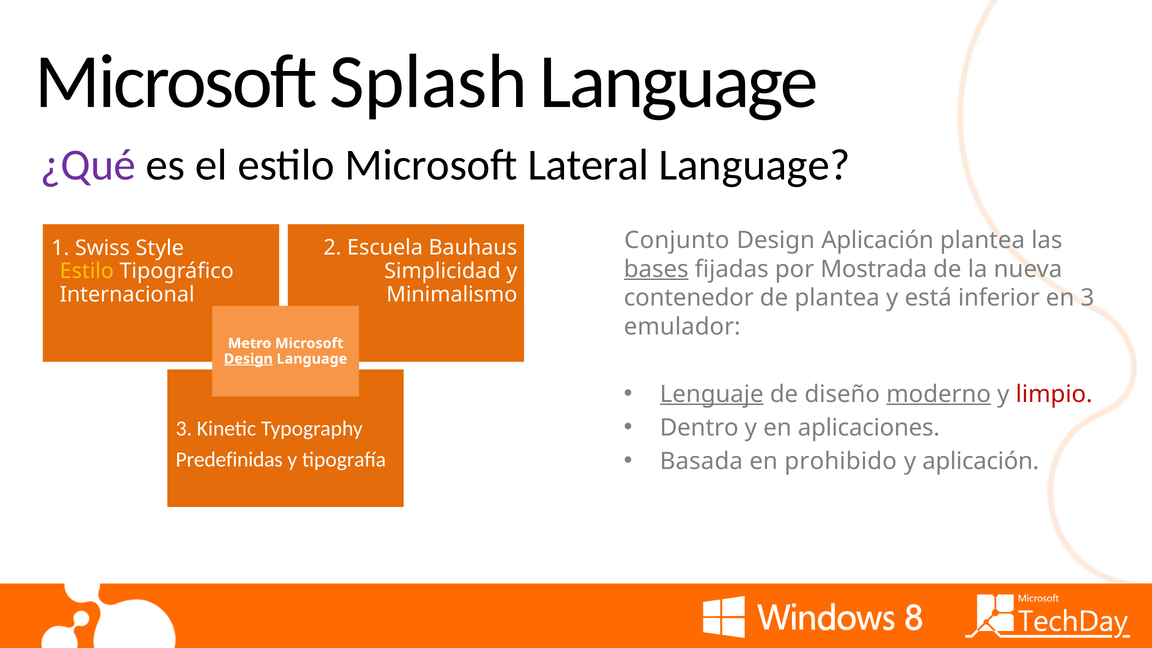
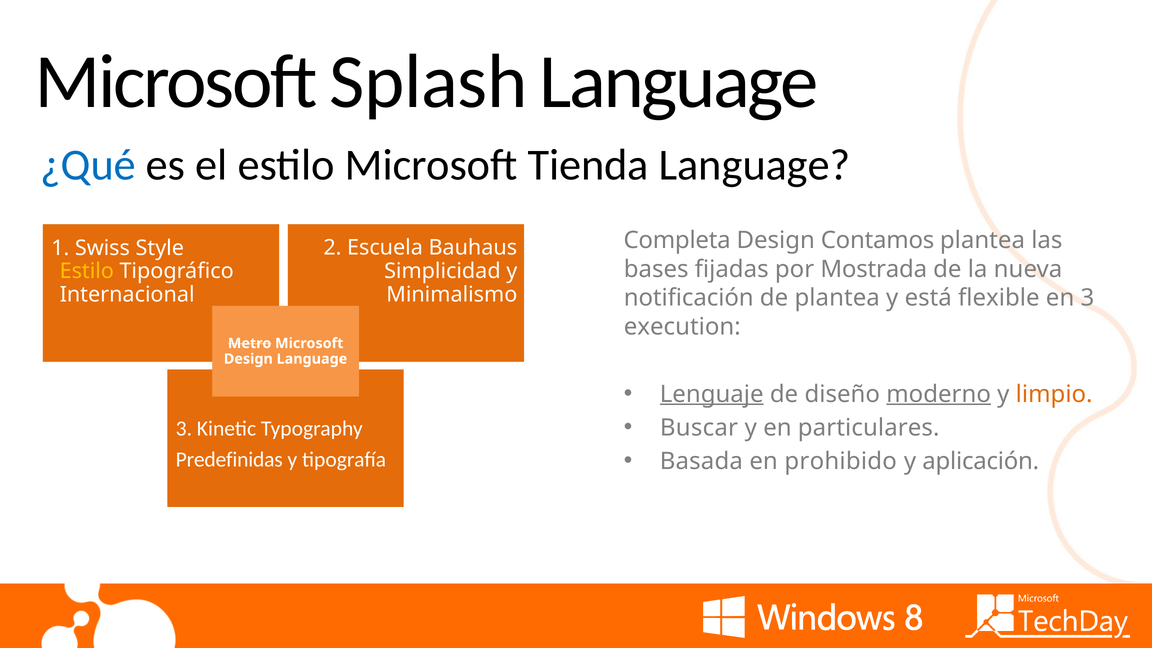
¿Qué colour: purple -> blue
Lateral: Lateral -> Tienda
Conjunto: Conjunto -> Completa
Design Aplicación: Aplicación -> Contamos
bases underline: present -> none
contenedor: contenedor -> notificación
inferior: inferior -> flexible
emulador: emulador -> execution
Design at (248, 359) underline: present -> none
limpio colour: red -> orange
Dentro: Dentro -> Buscar
aplicaciones: aplicaciones -> particulares
